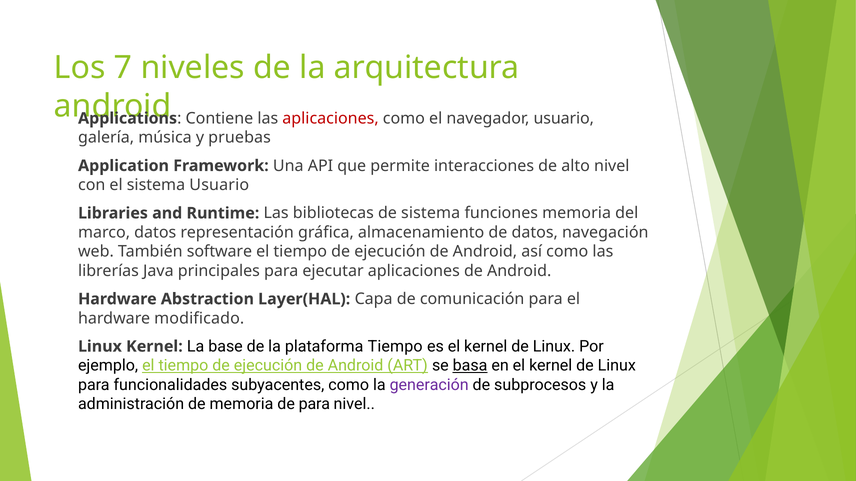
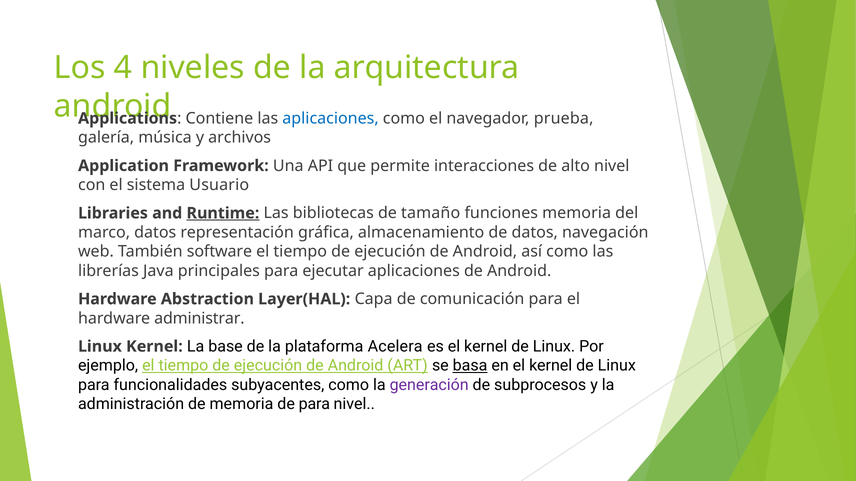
7: 7 -> 4
aplicaciones at (331, 118) colour: red -> blue
navegador usuario: usuario -> prueba
pruebas: pruebas -> archivos
Runtime underline: none -> present
de sistema: sistema -> tamaño
modificado: modificado -> administrar
plataforma Tiempo: Tiempo -> Acelera
